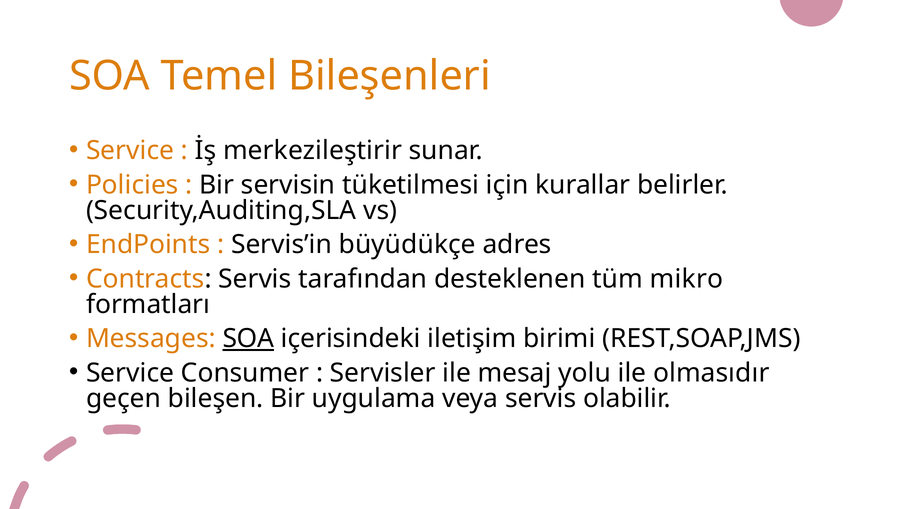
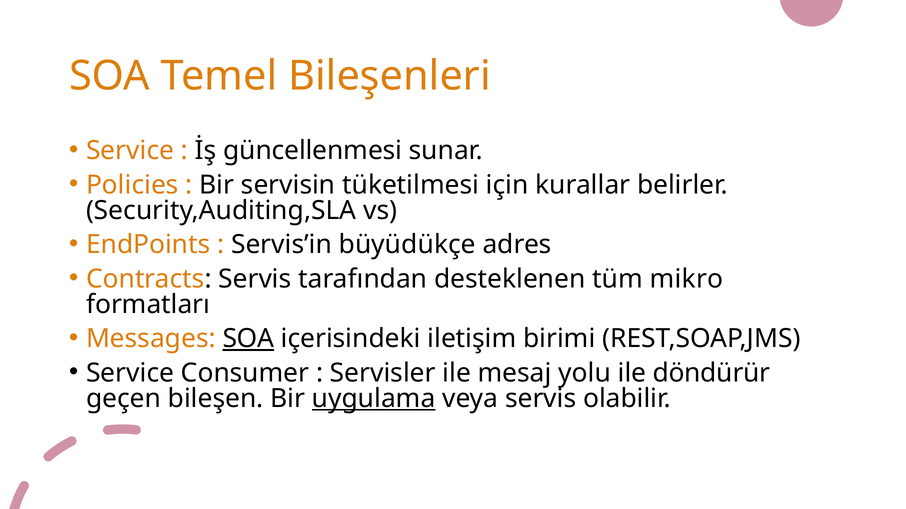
merkezileştirir: merkezileştirir -> güncellenmesi
olmasıdır: olmasıdır -> döndürür
uygulama underline: none -> present
